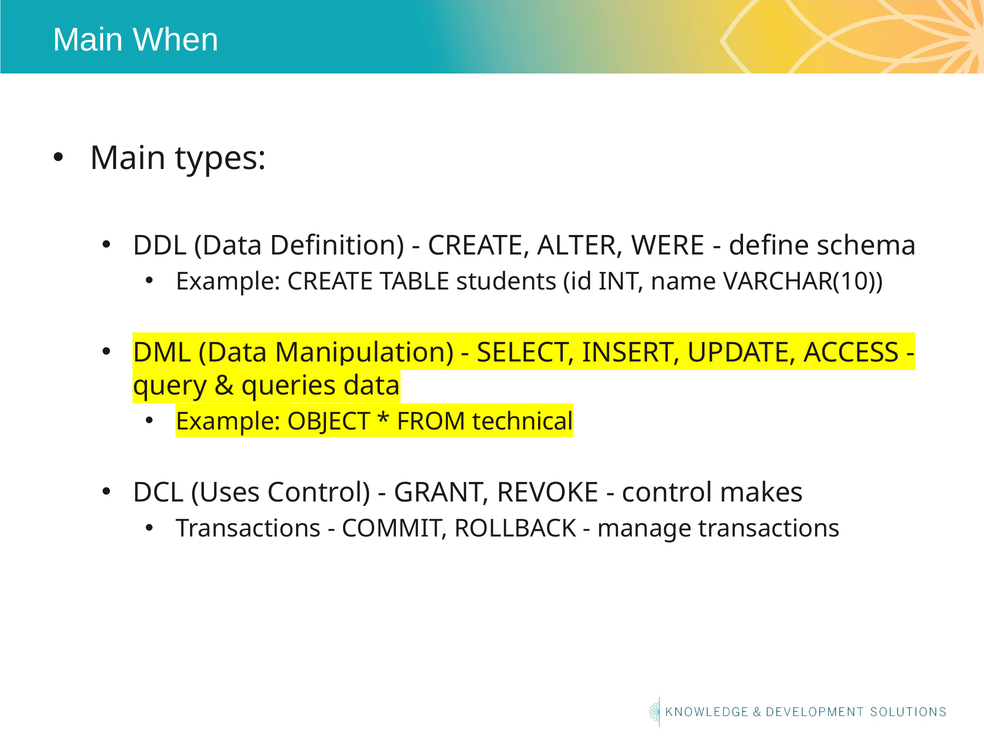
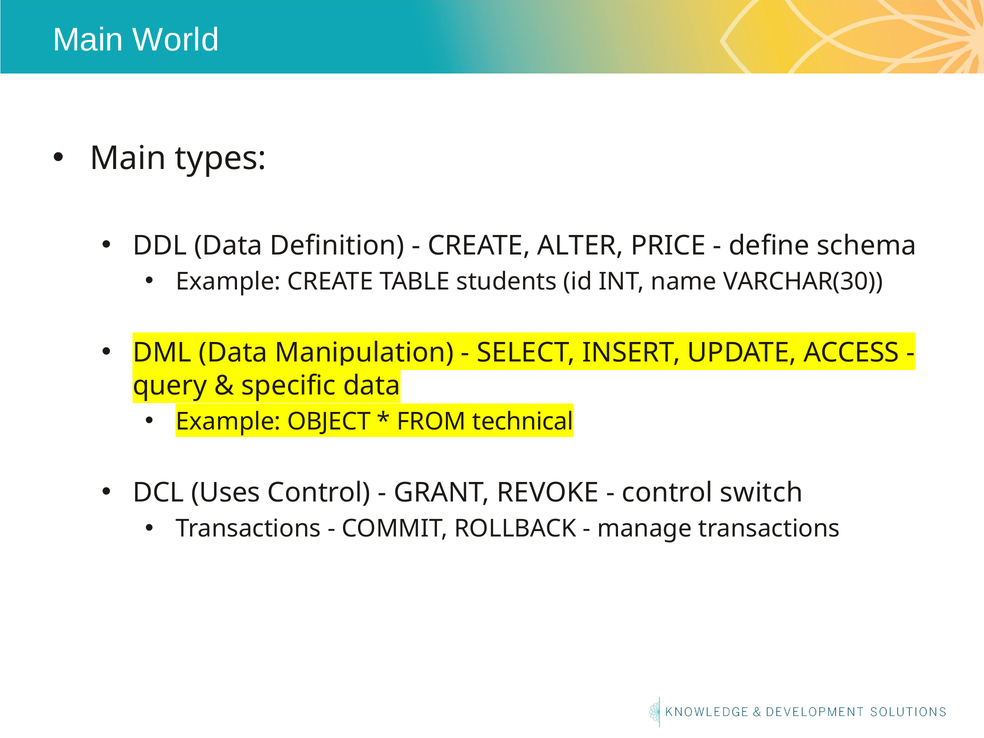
When: When -> World
WERE: WERE -> PRICE
VARCHAR(10: VARCHAR(10 -> VARCHAR(30
queries: queries -> specific
makes: makes -> switch
